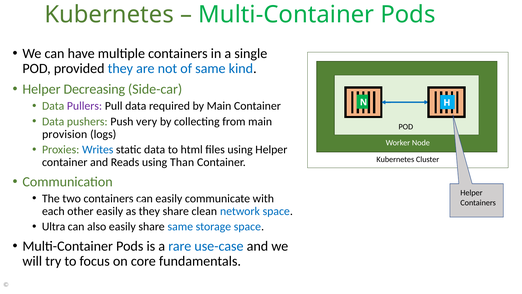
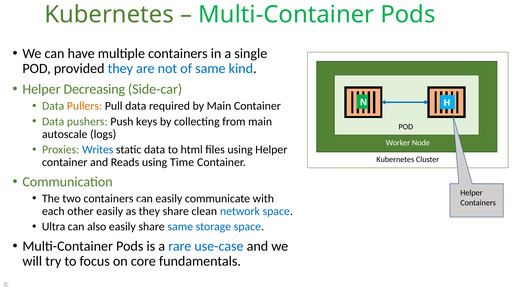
Pullers colour: purple -> orange
very: very -> keys
provision: provision -> autoscale
Than: Than -> Time
